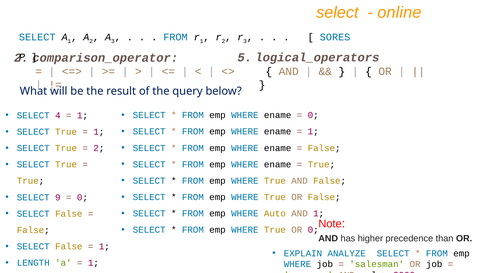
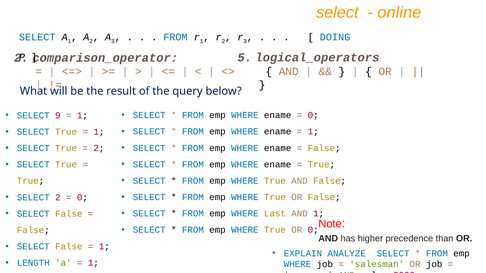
SORES: SORES -> DOING
4: 4 -> 9
SELECT 9: 9 -> 2
Auto: Auto -> Last
